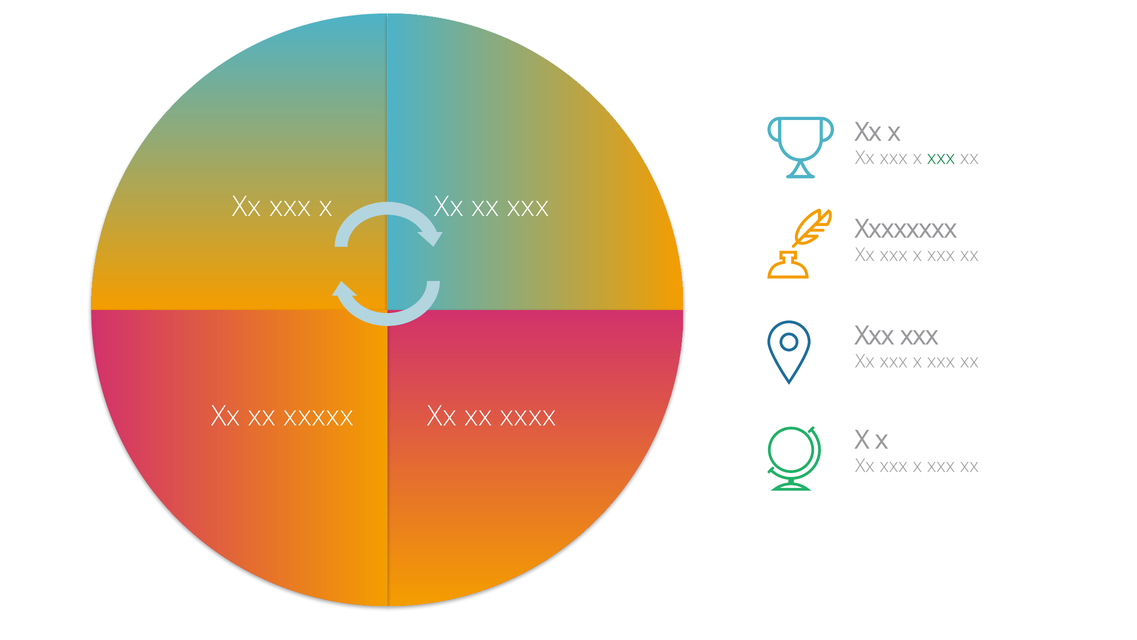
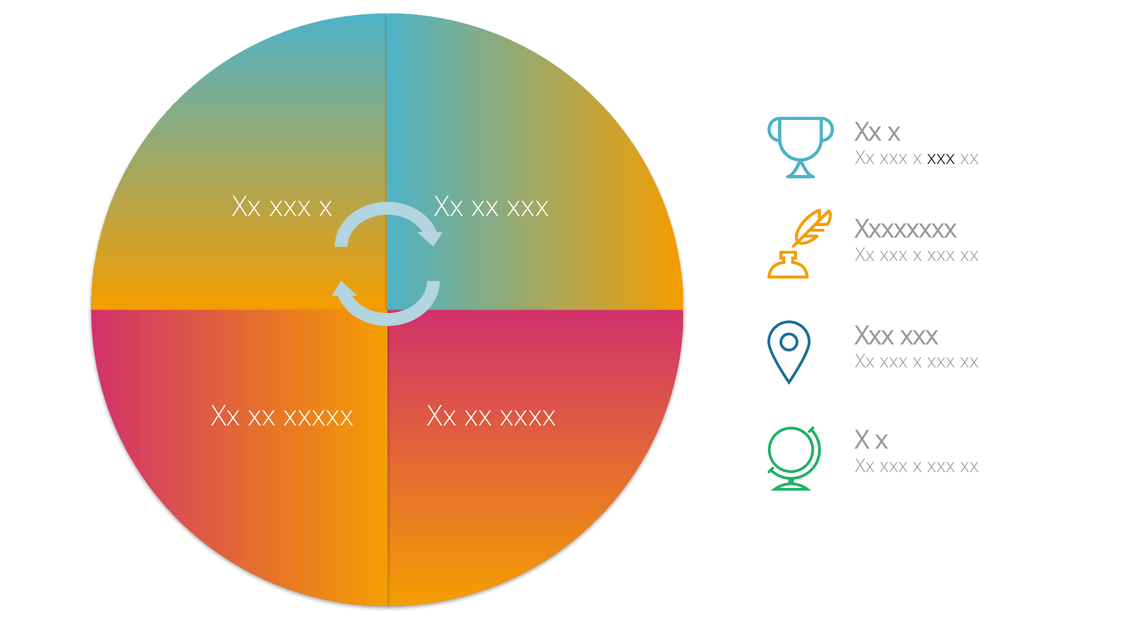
xxx at (941, 158) colour: green -> black
